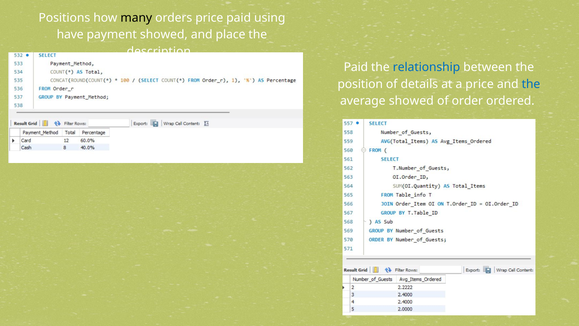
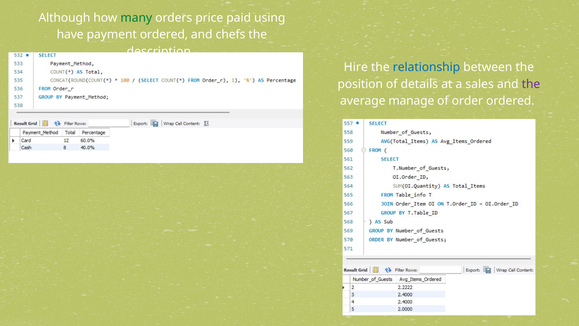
Positions: Positions -> Although
many colour: black -> green
payment showed: showed -> ordered
place: place -> chefs
Paid at (356, 67): Paid -> Hire
a price: price -> sales
the at (531, 84) colour: blue -> purple
average showed: showed -> manage
